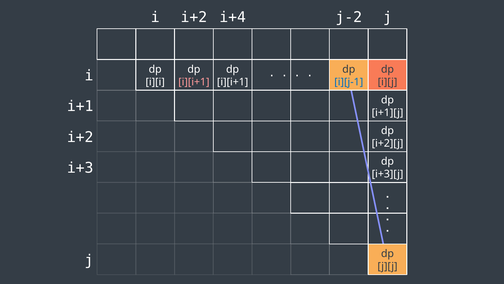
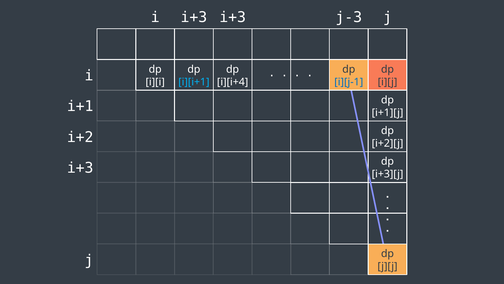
i+2 at (194, 17): i+2 -> i+3
i+4 at (233, 17): i+4 -> i+3
j-2: j-2 -> j-3
i][i+1 at (194, 82) colour: pink -> light blue
i][i+1 at (233, 82): i][i+1 -> i][i+4
